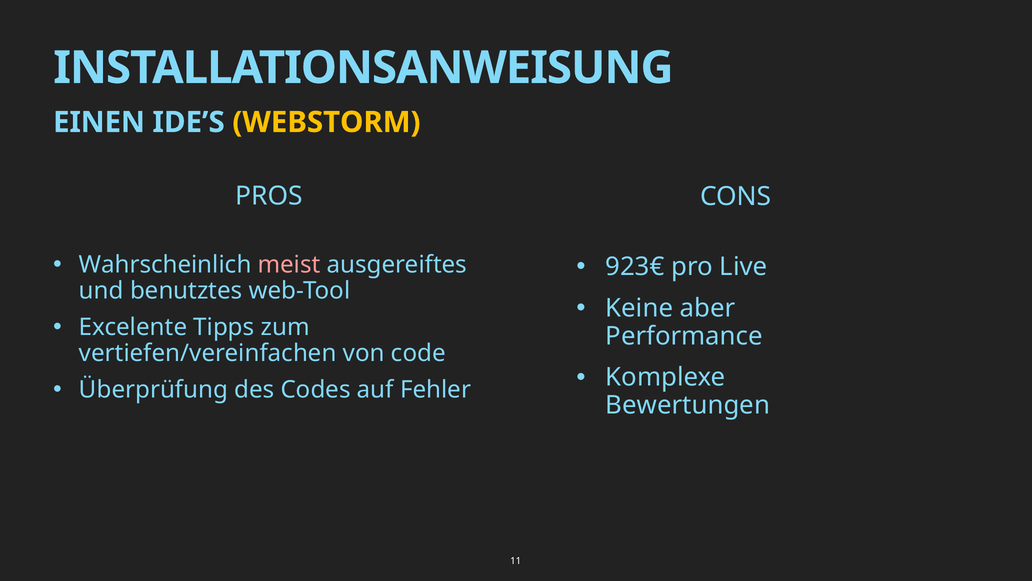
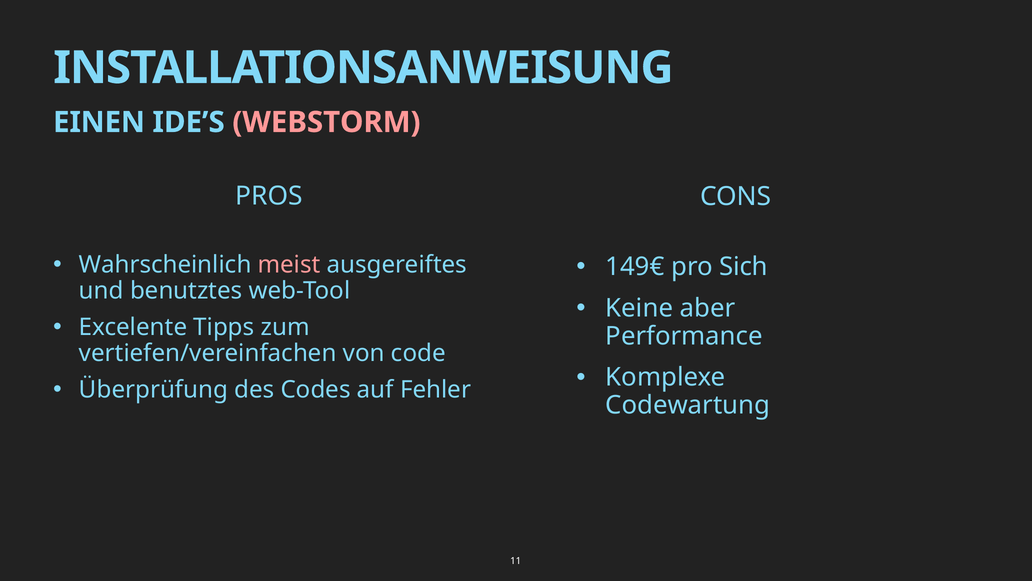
WEBSTORM colour: yellow -> pink
923€: 923€ -> 149€
Live: Live -> Sich
Bewertungen: Bewertungen -> Codewartung
